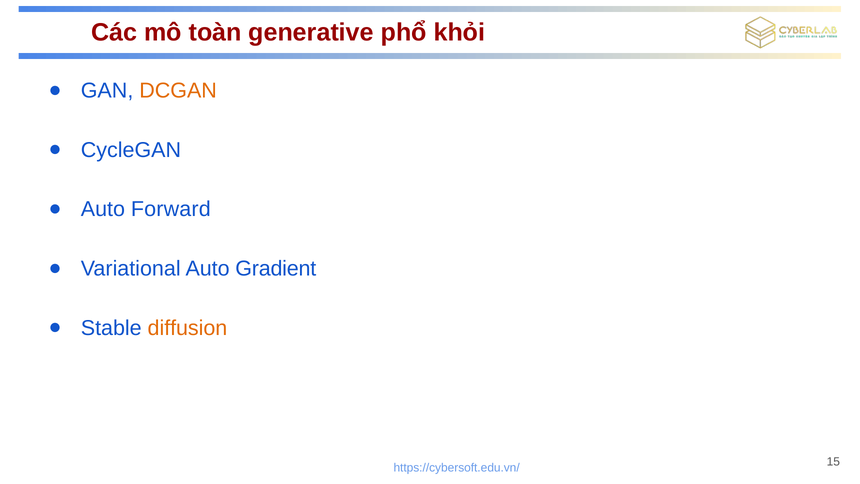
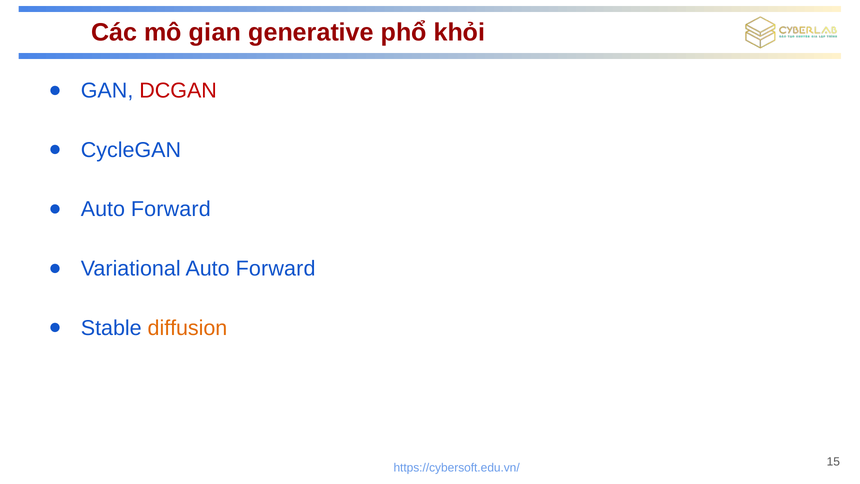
toàn: toàn -> gian
DCGAN colour: orange -> red
Variational Auto Gradient: Gradient -> Forward
